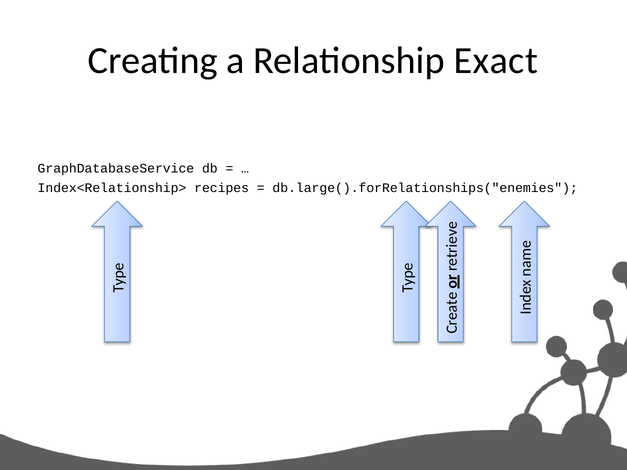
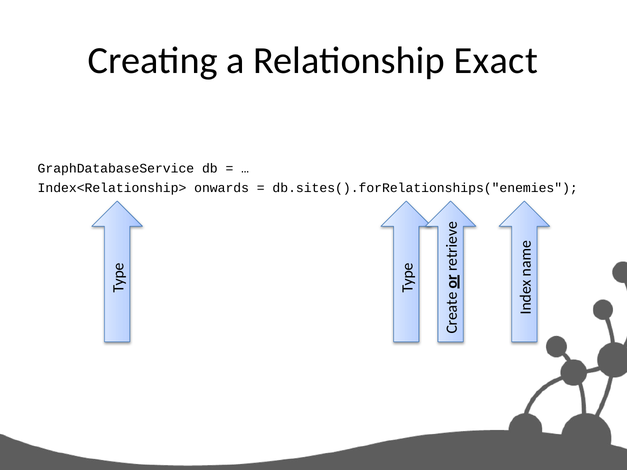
recipes: recipes -> onwards
db.large().forRelationships("enemies: db.large().forRelationships("enemies -> db.sites().forRelationships("enemies
